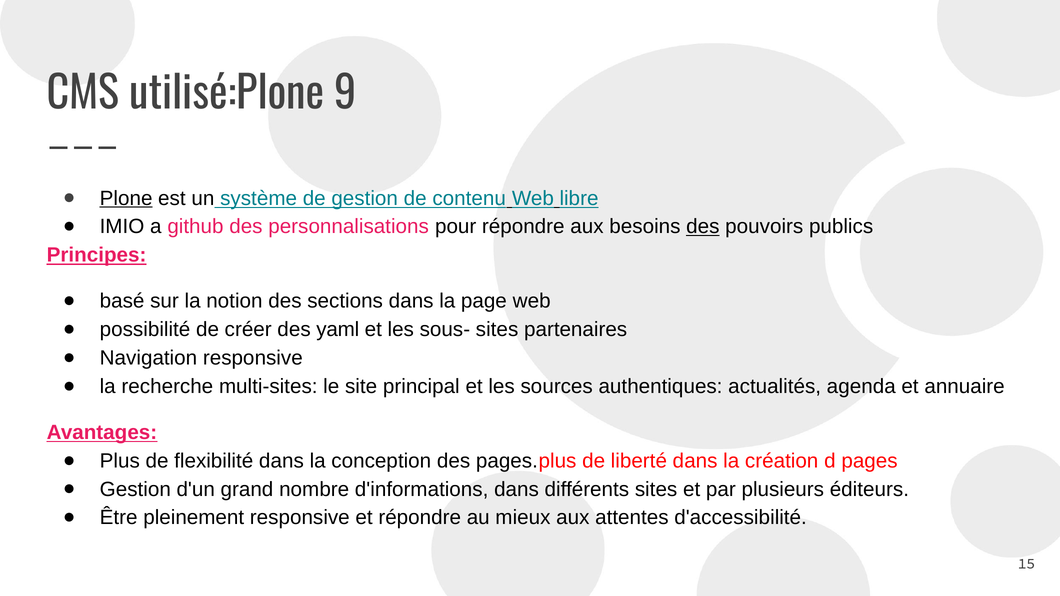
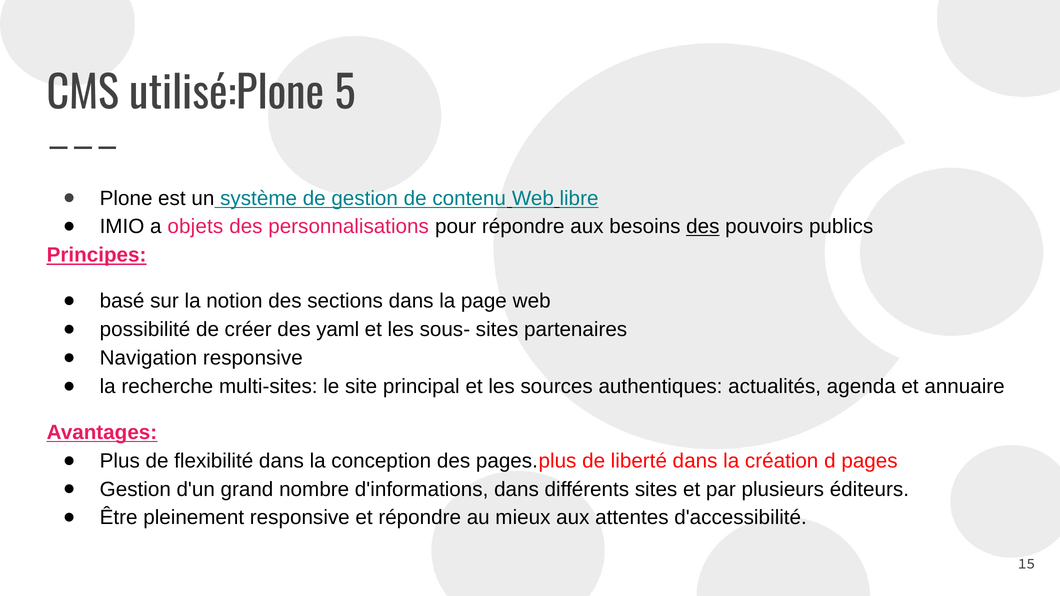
9: 9 -> 5
Plone underline: present -> none
github: github -> objets
